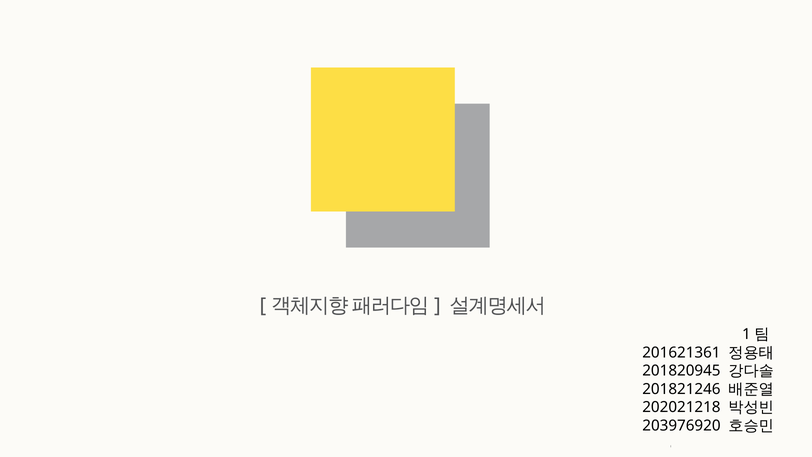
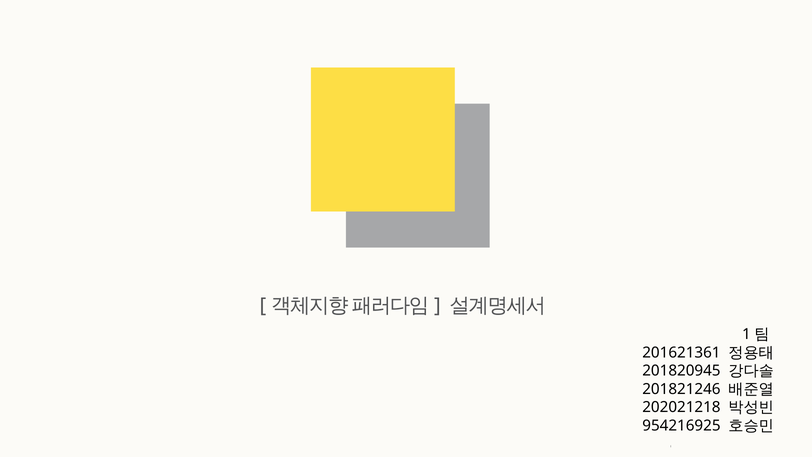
203976920: 203976920 -> 954216925
